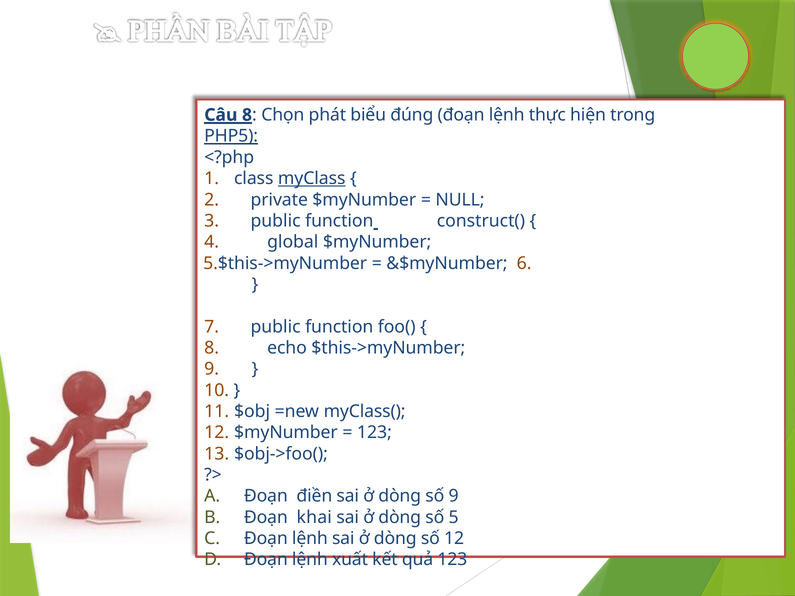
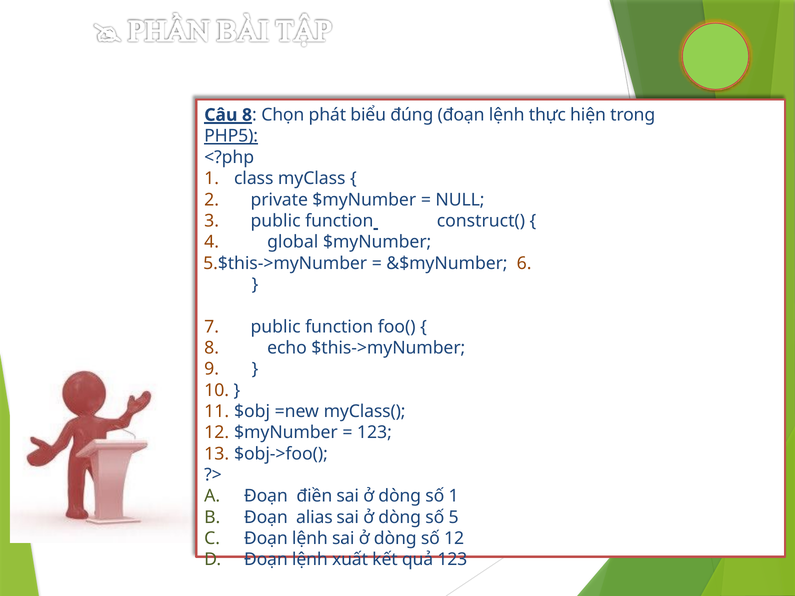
myClass underline: present -> none
số 9: 9 -> 1
khai: khai -> alias
